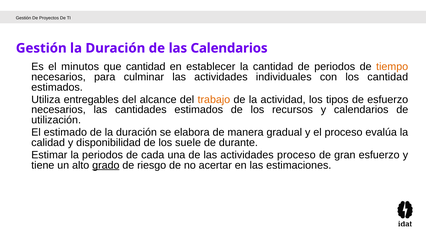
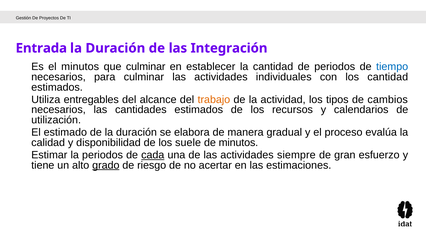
Gestión at (41, 48): Gestión -> Entrada
las Calendarios: Calendarios -> Integración
que cantidad: cantidad -> culminar
tiempo colour: orange -> blue
de esfuerzo: esfuerzo -> cambios
de durante: durante -> minutos
cada underline: none -> present
actividades proceso: proceso -> siempre
